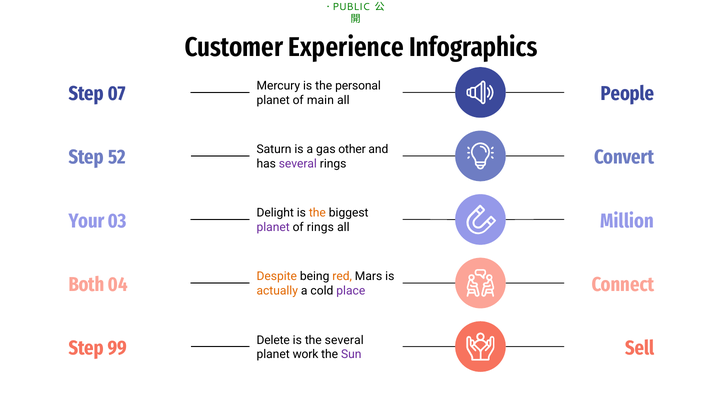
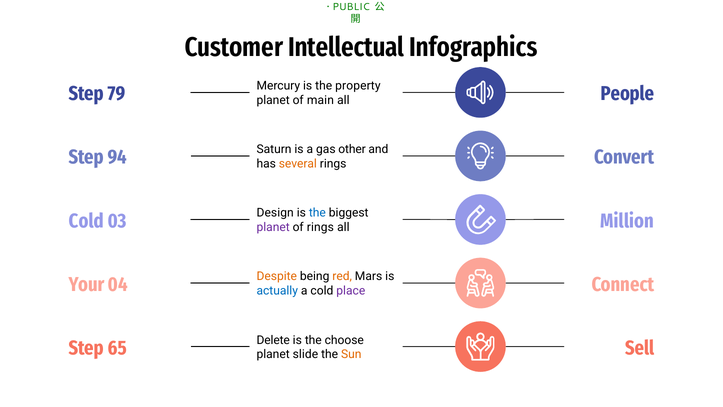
Experience: Experience -> Intellectual
07: 07 -> 79
personal: personal -> property
52: 52 -> 94
several at (298, 164) colour: purple -> orange
Delight: Delight -> Design
the at (317, 213) colour: orange -> blue
Your at (87, 221): Your -> Cold
Both: Both -> Your
actually colour: orange -> blue
the several: several -> choose
99: 99 -> 65
work: work -> slide
Sun colour: purple -> orange
